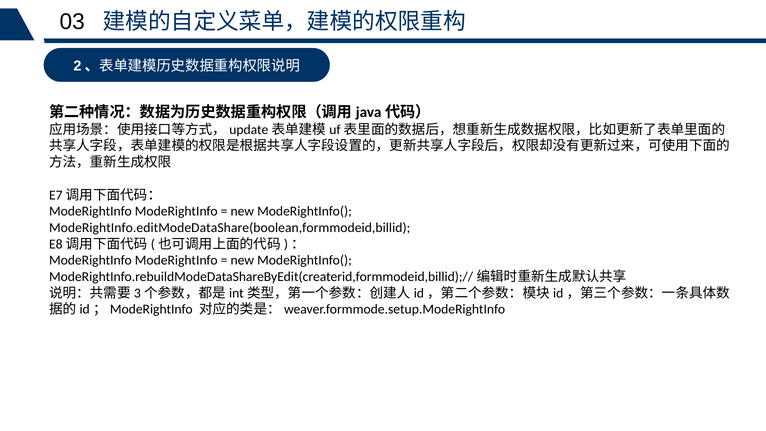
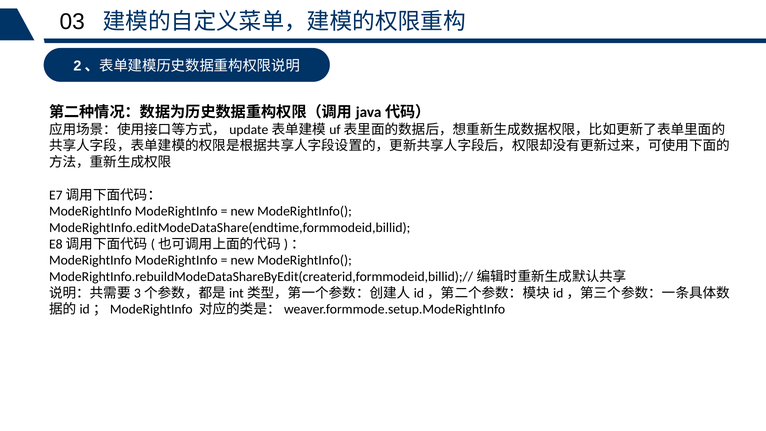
ModeRightInfo.editModeDataShare(boolean,formmodeid,billid: ModeRightInfo.editModeDataShare(boolean,formmodeid,billid -> ModeRightInfo.editModeDataShare(endtime,formmodeid,billid
